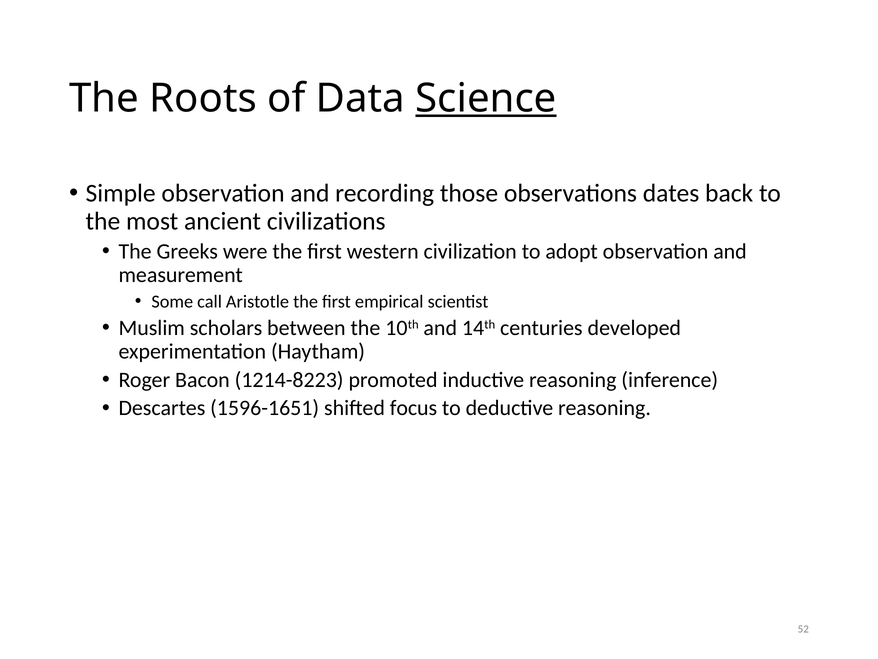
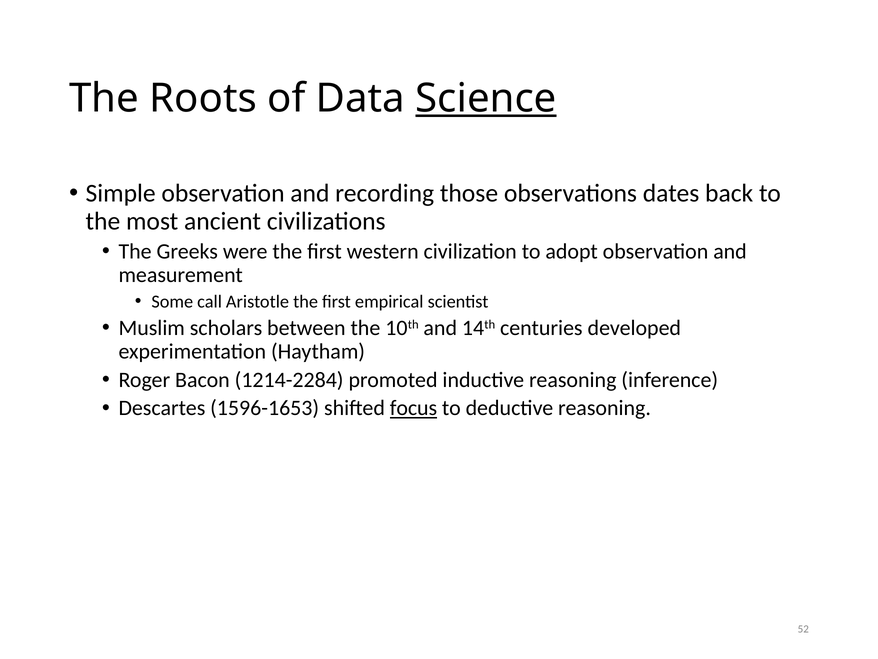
1214-8223: 1214-8223 -> 1214-2284
1596-1651: 1596-1651 -> 1596-1653
focus underline: none -> present
